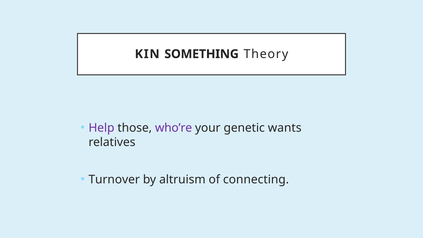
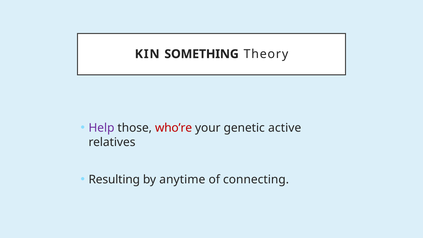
who’re colour: purple -> red
wants: wants -> active
Turnover: Turnover -> Resulting
altruism: altruism -> anytime
